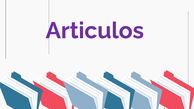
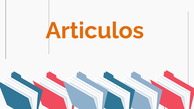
Articulos colour: purple -> orange
